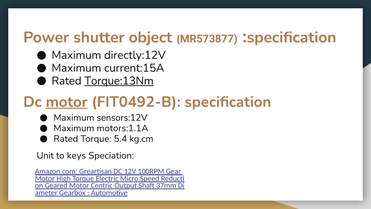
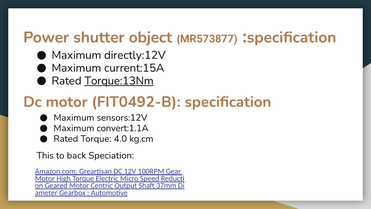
motor at (67, 102) underline: present -> none
motors:1.1A: motors:1.1A -> convert:1.1A
5.4: 5.4 -> 4.0
Unit: Unit -> This
keys: keys -> back
